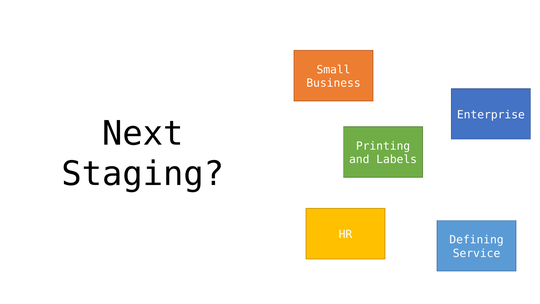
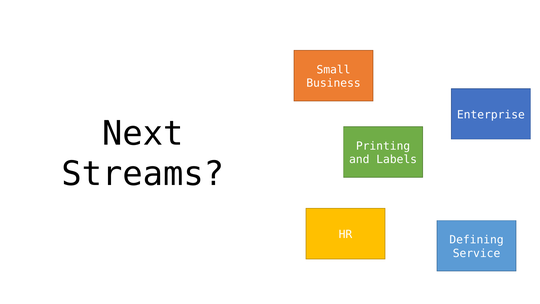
Staging: Staging -> Streams
